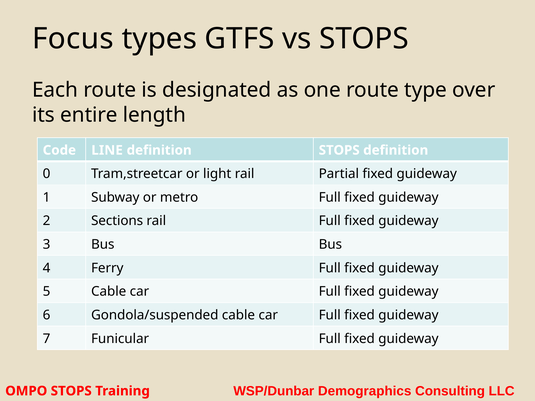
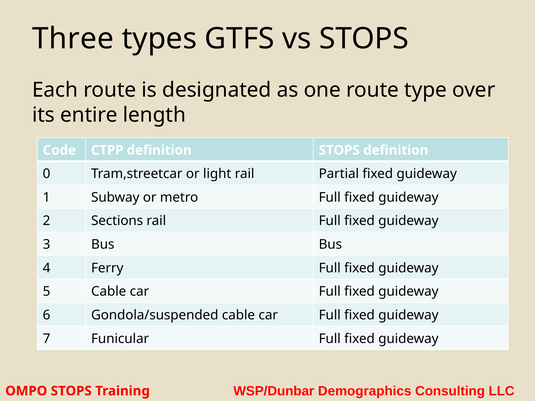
Focus: Focus -> Three
LINE: LINE -> CTPP
